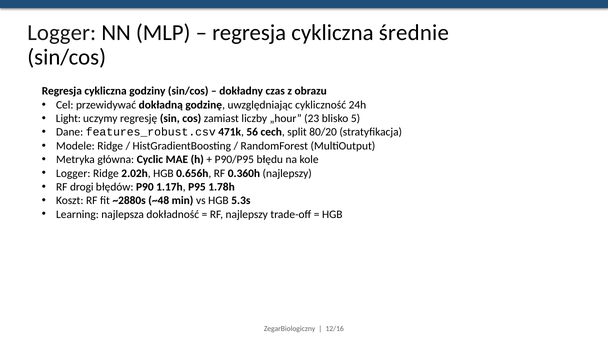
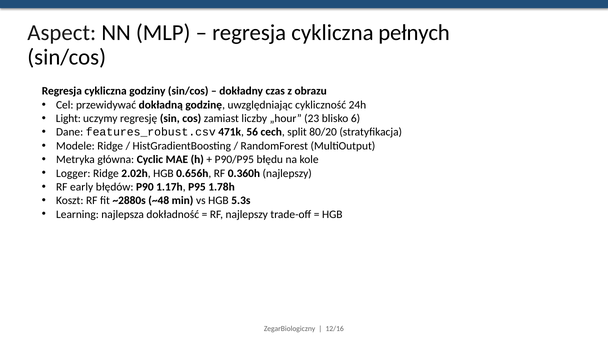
Logger at (62, 33): Logger -> Aspect
średnie: średnie -> pełnych
5: 5 -> 6
drogi: drogi -> early
